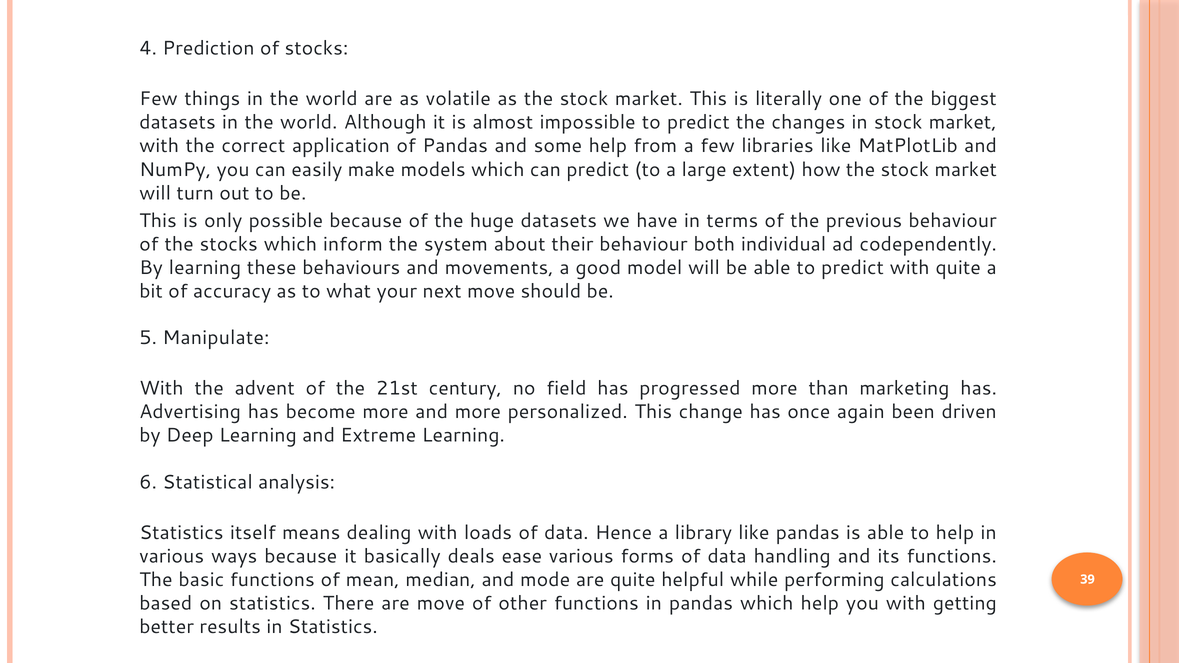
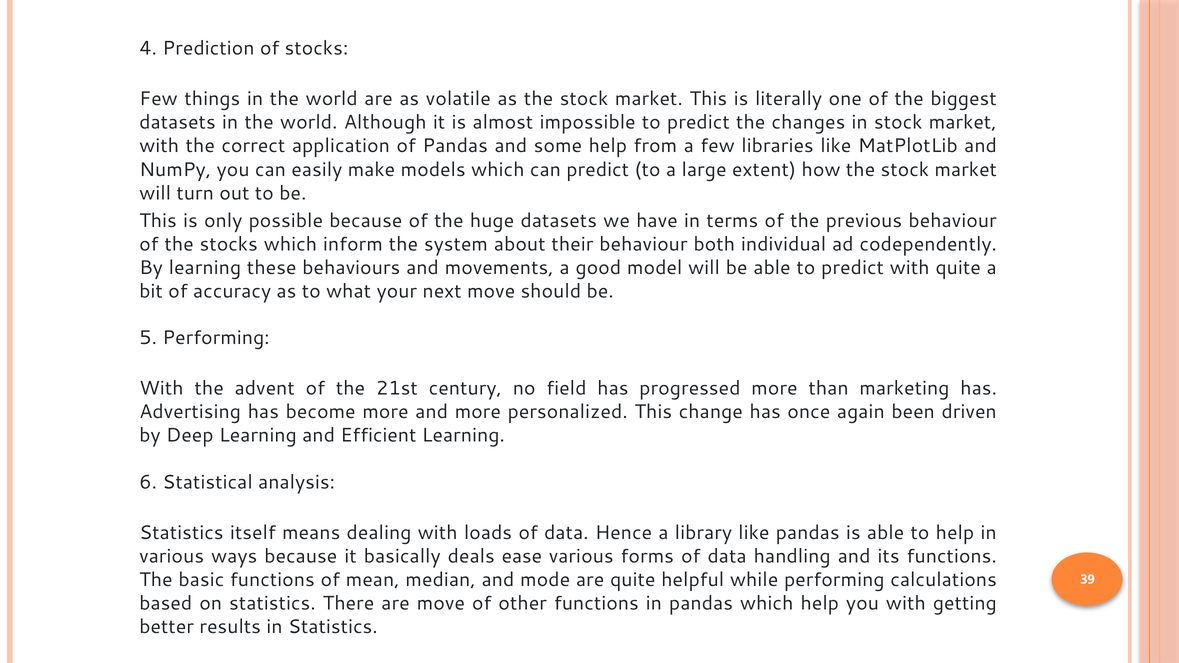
5 Manipulate: Manipulate -> Performing
Extreme: Extreme -> Efficient
